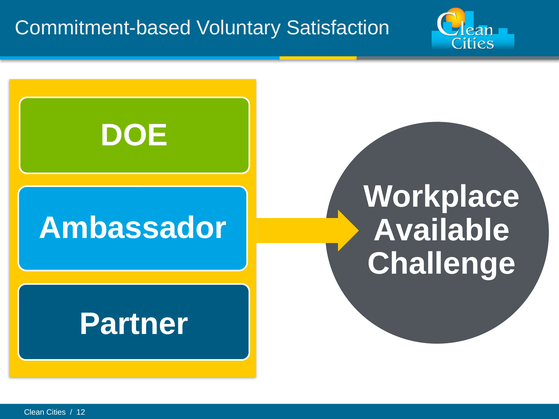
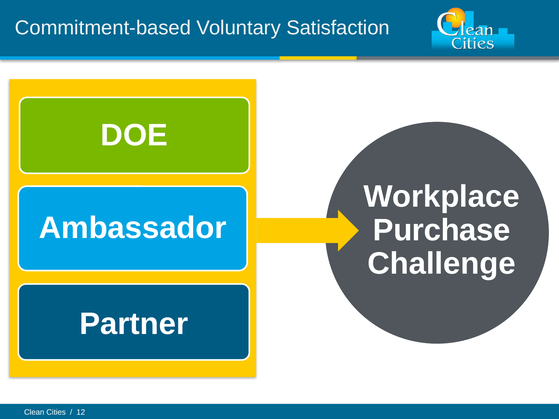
Available: Available -> Purchase
